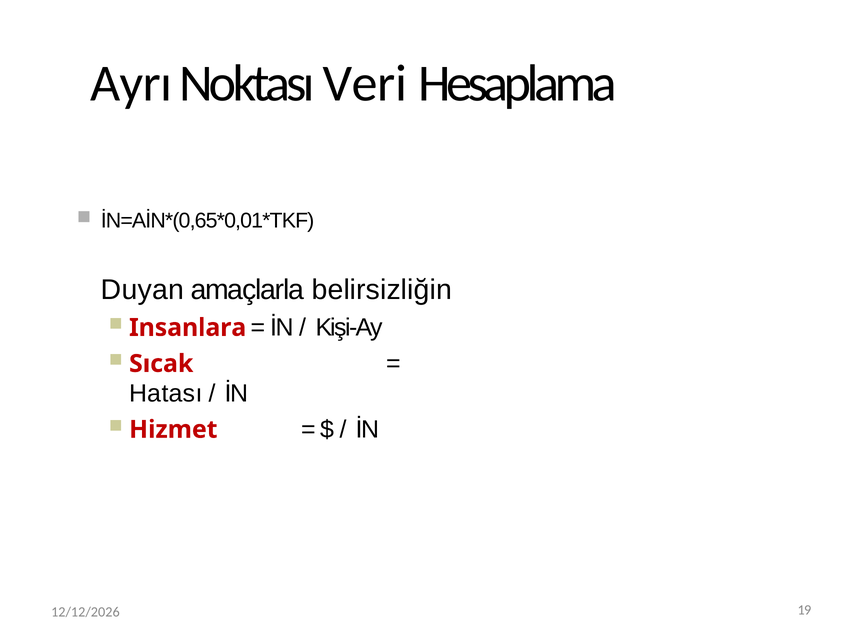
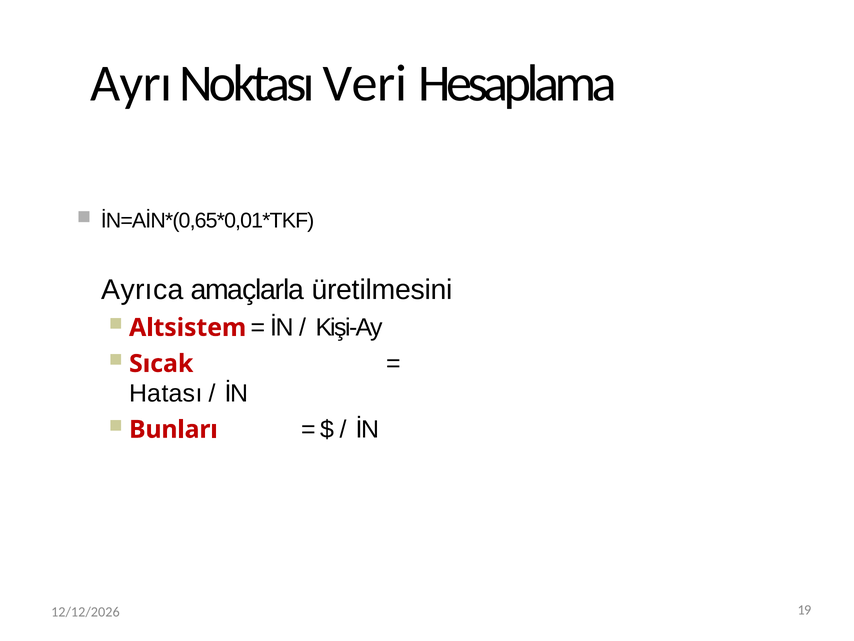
Duyan: Duyan -> Ayrıca
belirsizliğin: belirsizliğin -> üretilmesini
Insanlara: Insanlara -> Altsistem
Hizmet: Hizmet -> Bunları
